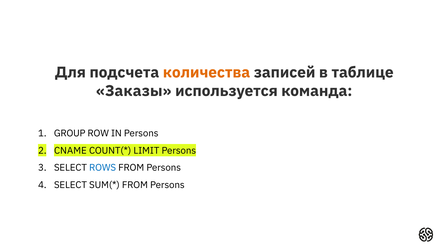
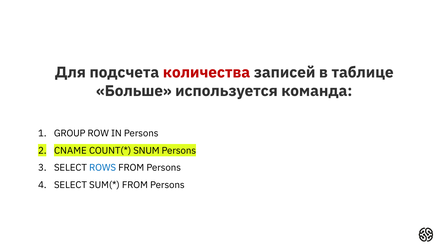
количества colour: orange -> red
Заказы: Заказы -> Больше
LIMIT: LIMIT -> SNUM
